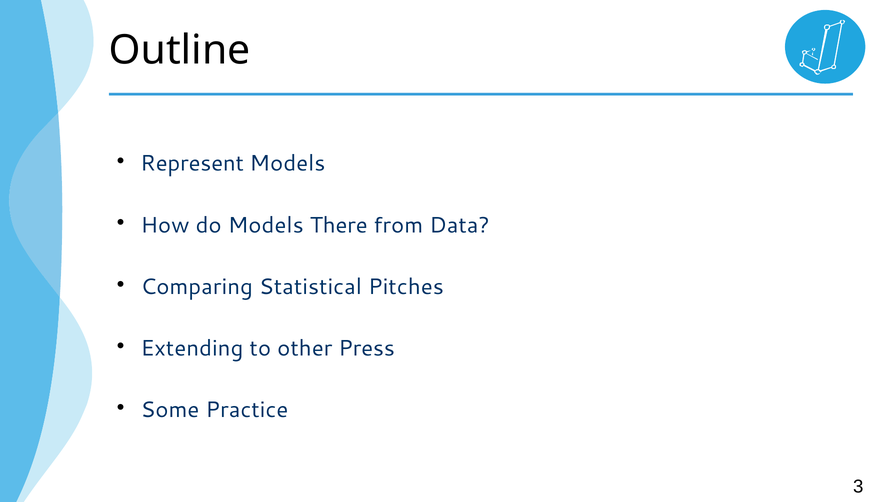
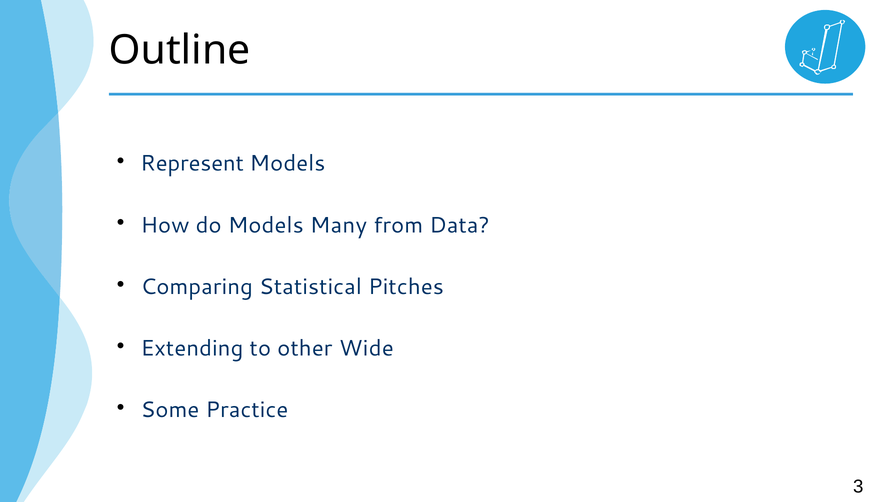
There: There -> Many
Press: Press -> Wide
